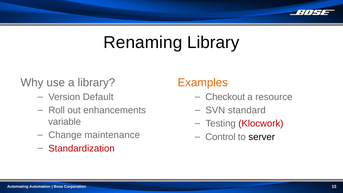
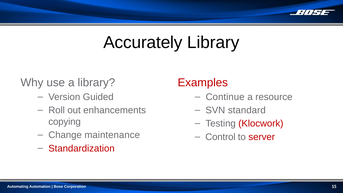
Renaming: Renaming -> Accurately
Examples colour: orange -> red
Default: Default -> Guided
Checkout: Checkout -> Continue
variable: variable -> copying
server colour: black -> red
